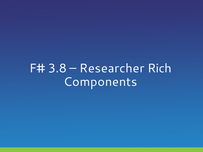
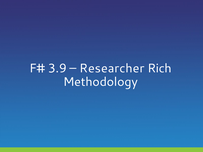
3.8: 3.8 -> 3.9
Components: Components -> Methodology
